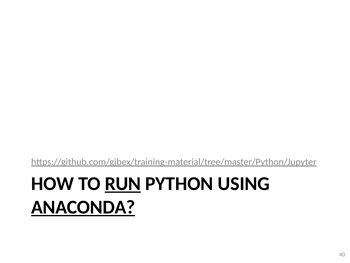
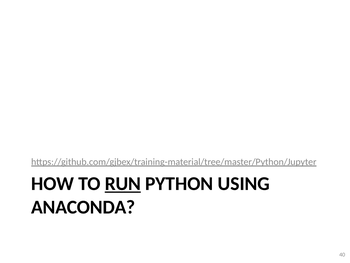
ANACONDA underline: present -> none
